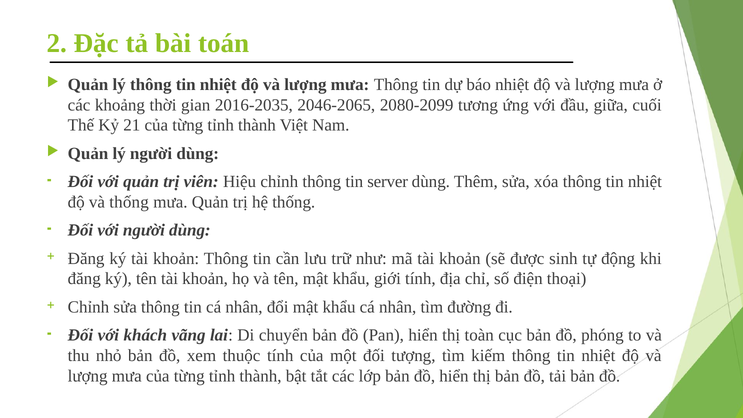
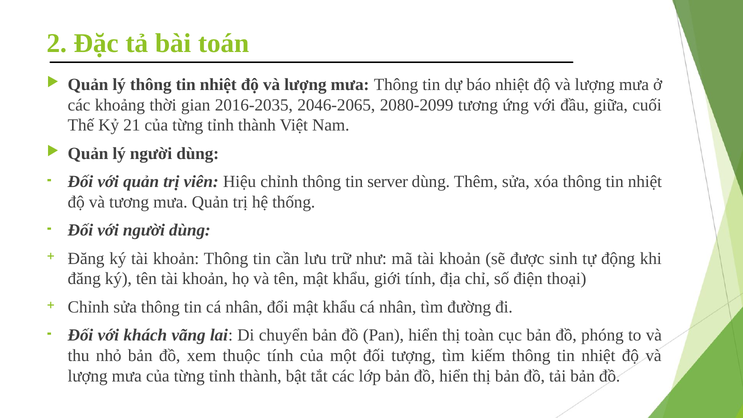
và thống: thống -> tương
